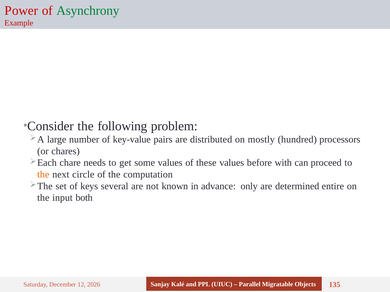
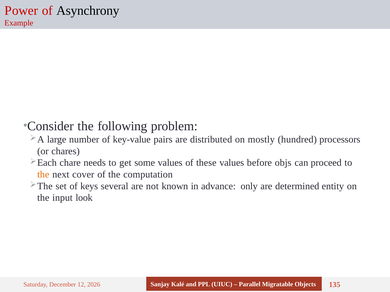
Asynchrony colour: green -> black
with: with -> objs
circle: circle -> cover
entire: entire -> entity
both: both -> look
